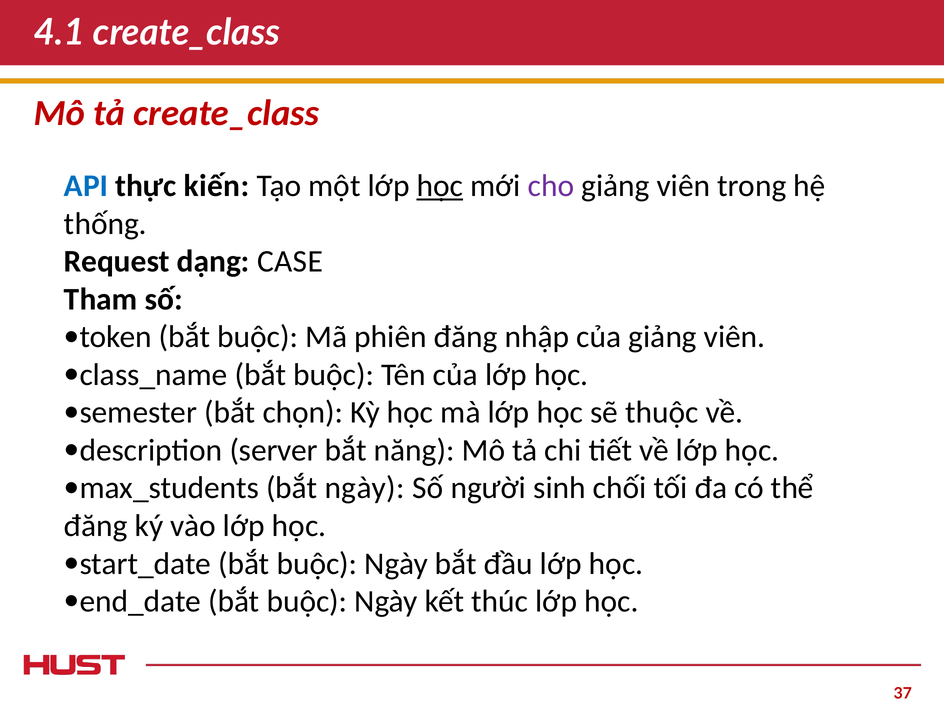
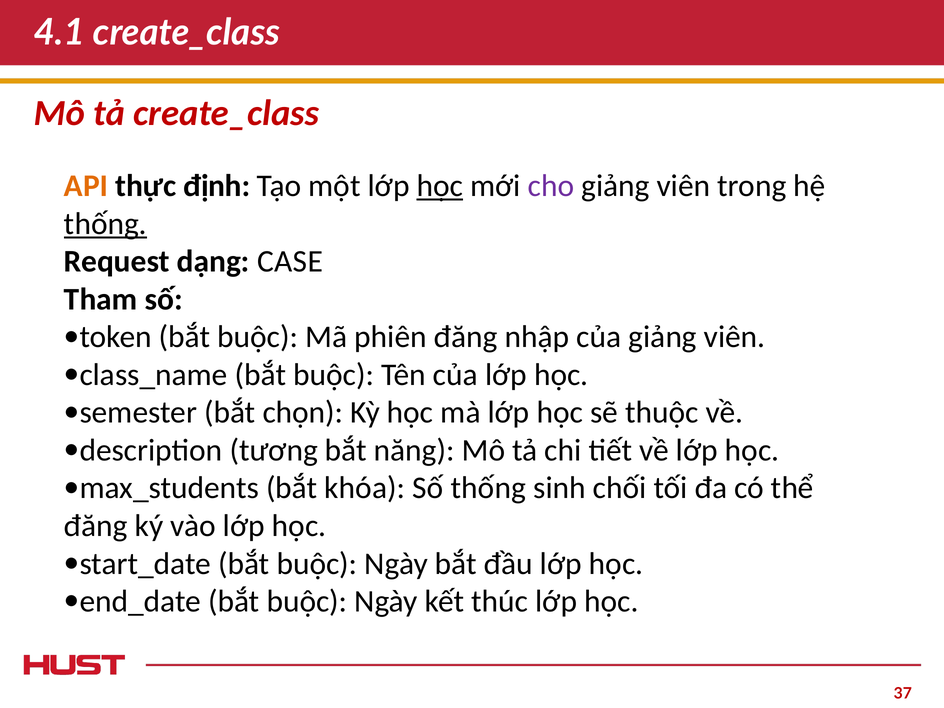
API colour: blue -> orange
kiến: kiến -> định
thống at (105, 224) underline: none -> present
server: server -> tương
bắt ngày: ngày -> khóa
Số người: người -> thống
